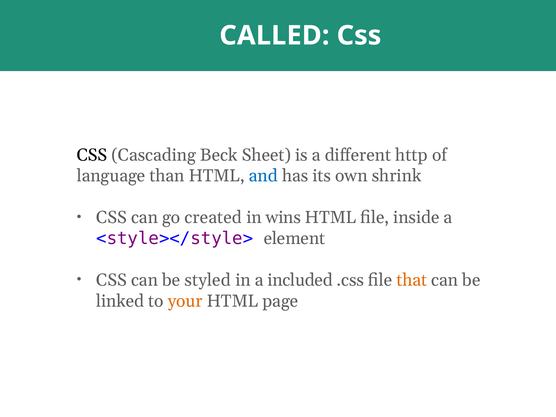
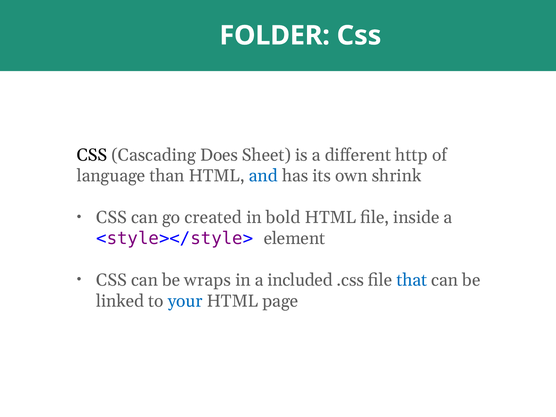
CALLED: CALLED -> FOLDER
Beck: Beck -> Does
wins: wins -> bold
styled: styled -> wraps
that colour: orange -> blue
your colour: orange -> blue
